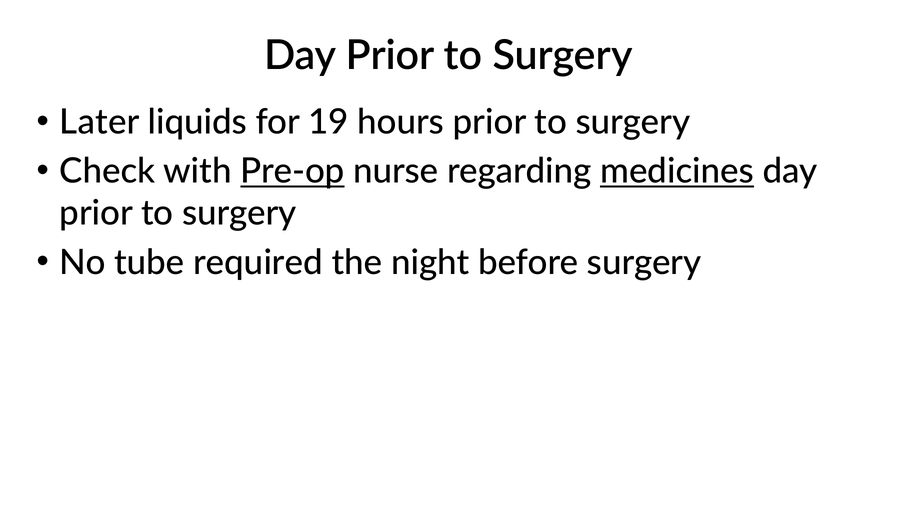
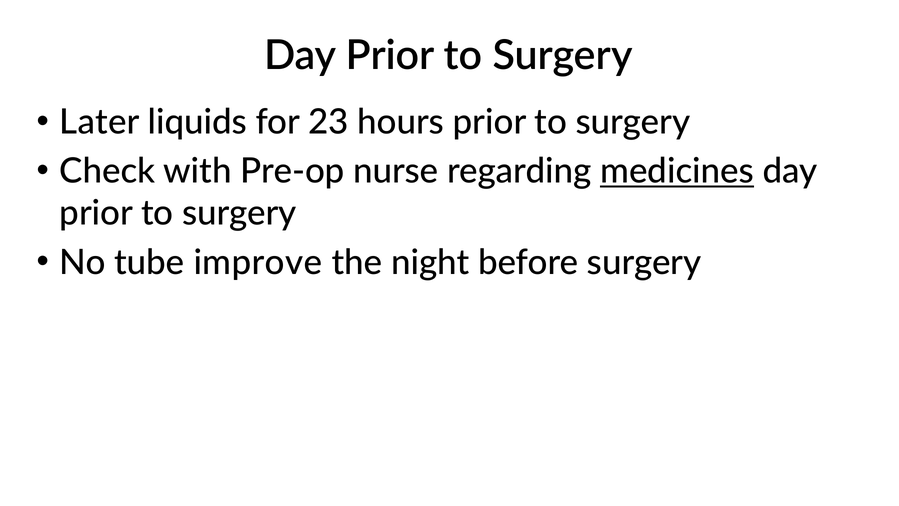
19: 19 -> 23
Pre-op underline: present -> none
required: required -> improve
